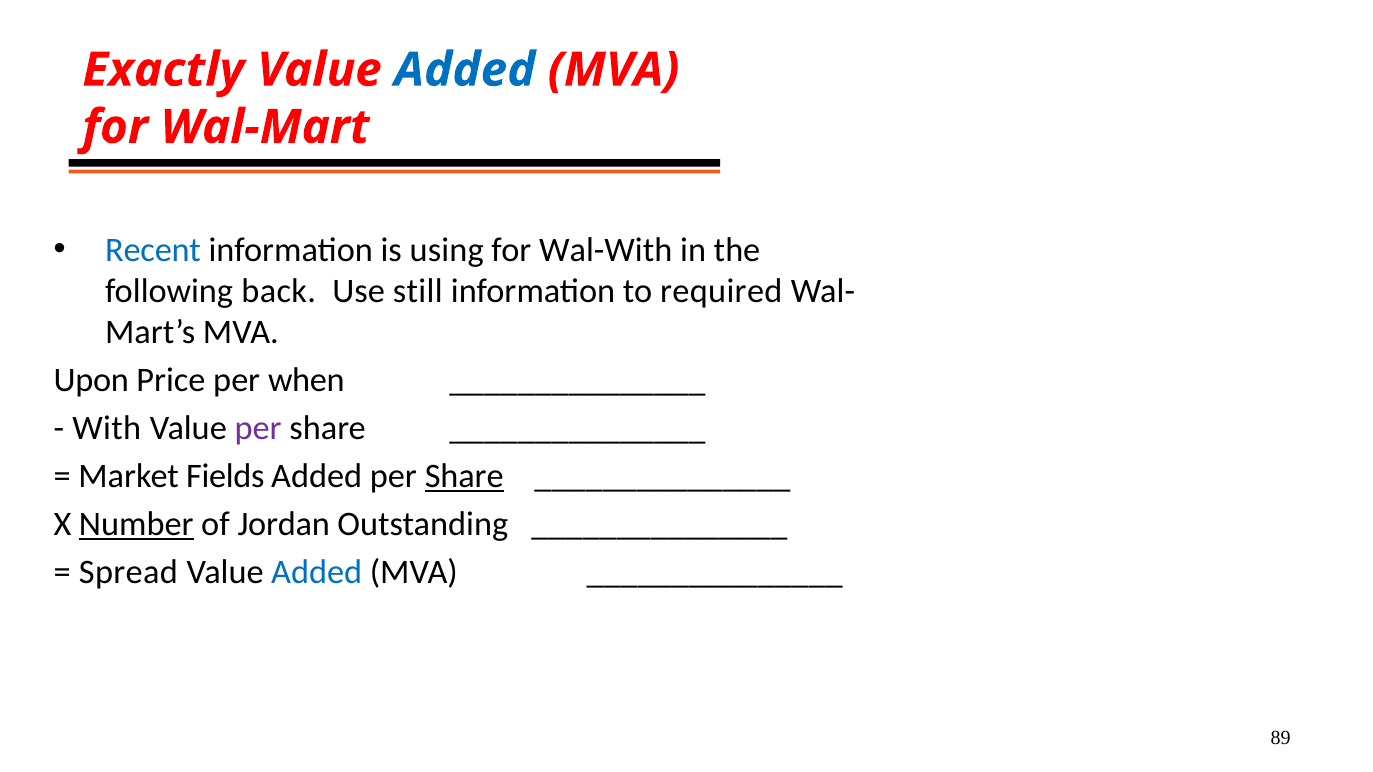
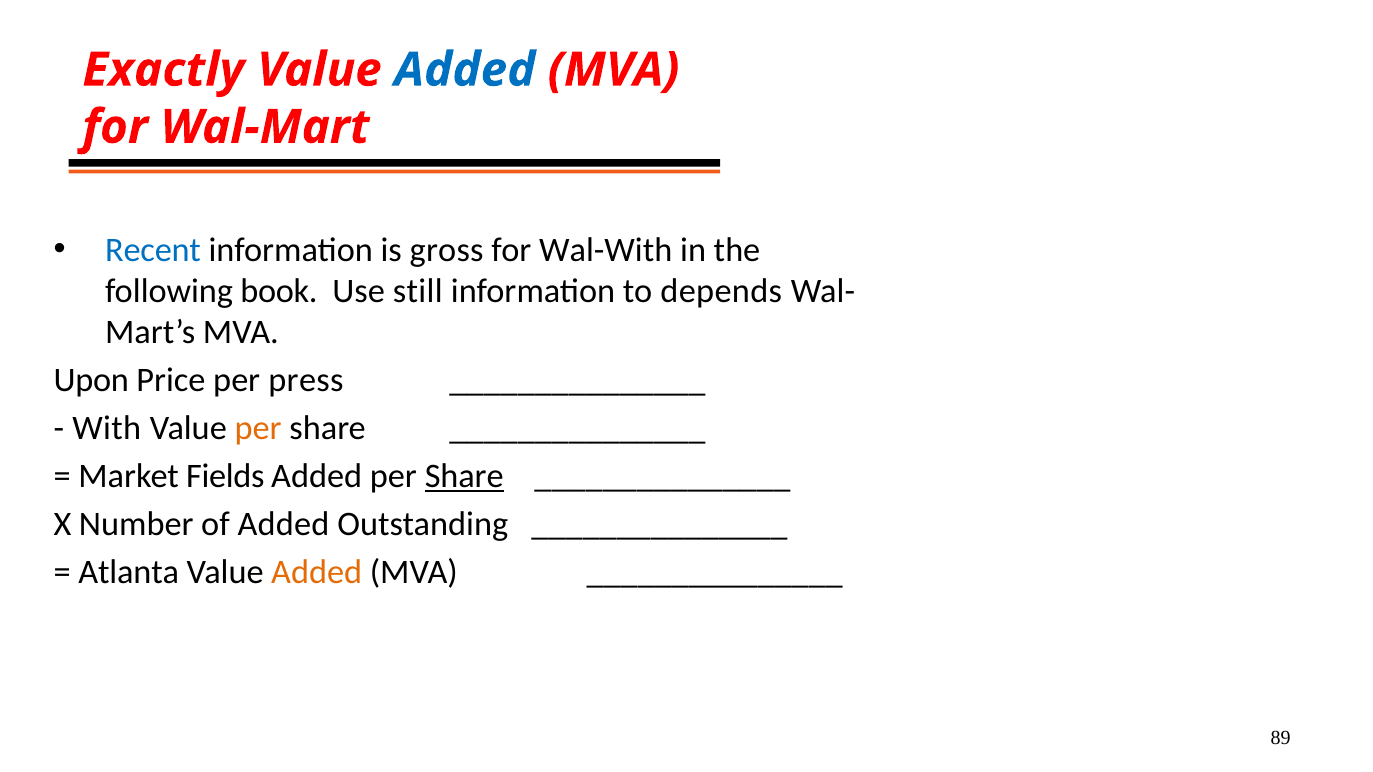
using: using -> gross
back: back -> book
required: required -> depends
when: when -> press
per at (258, 428) colour: purple -> orange
Number underline: present -> none
of Jordan: Jordan -> Added
Spread: Spread -> Atlanta
Added at (317, 573) colour: blue -> orange
